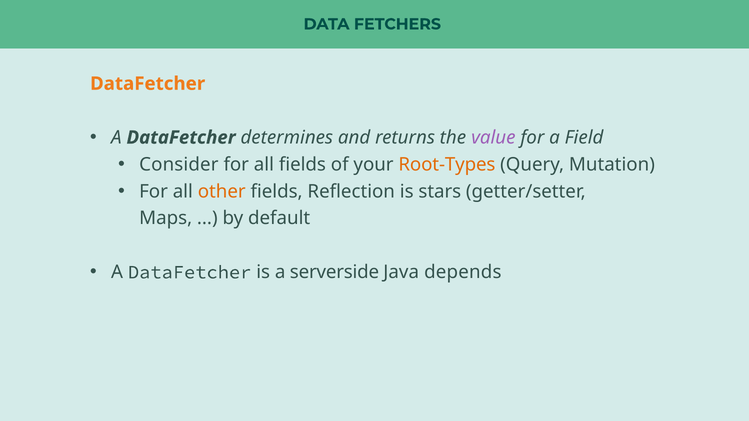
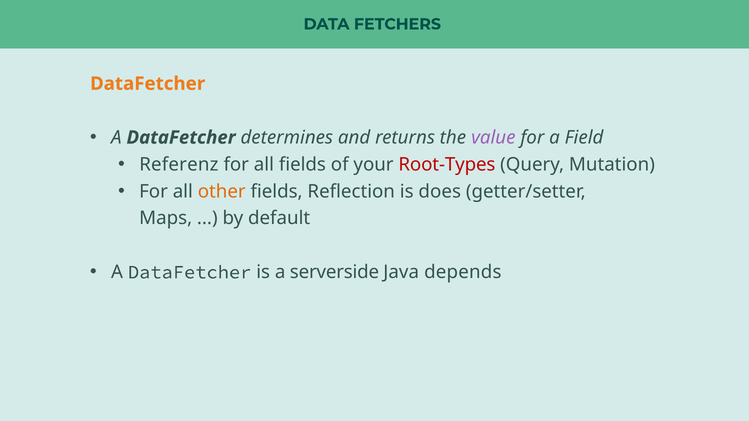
Consider: Consider -> Referenz
Root-Types colour: orange -> red
stars: stars -> does
